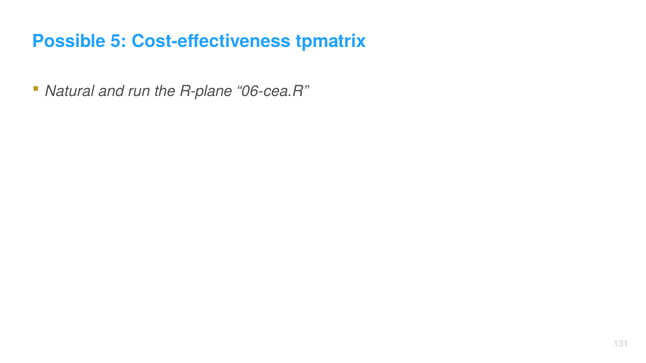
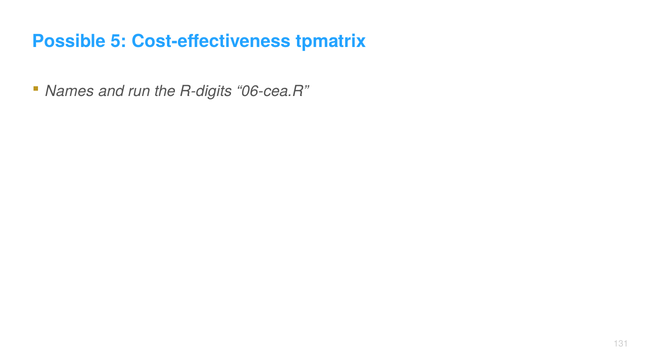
Natural: Natural -> Names
R-plane: R-plane -> R-digits
